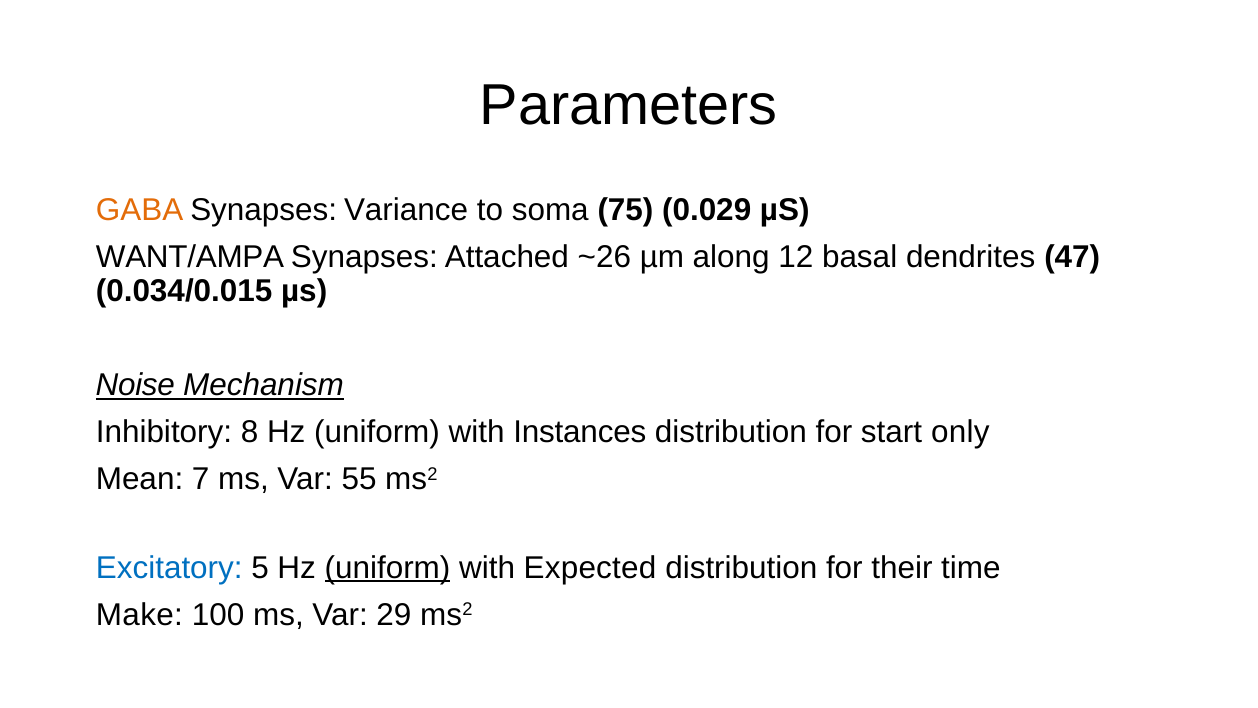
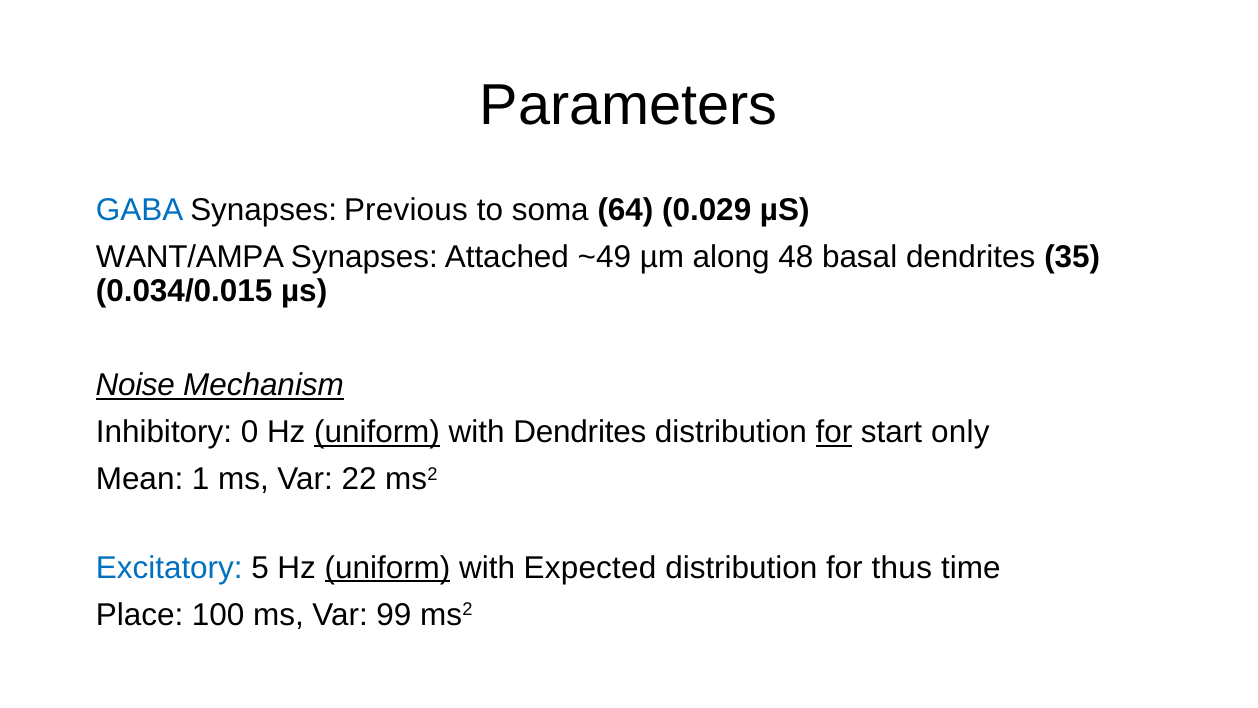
GABA colour: orange -> blue
Variance: Variance -> Previous
75: 75 -> 64
~26: ~26 -> ~49
12: 12 -> 48
47: 47 -> 35
8: 8 -> 0
uniform at (377, 432) underline: none -> present
with Instances: Instances -> Dendrites
for at (834, 432) underline: none -> present
7: 7 -> 1
55: 55 -> 22
their: their -> thus
Make: Make -> Place
29: 29 -> 99
